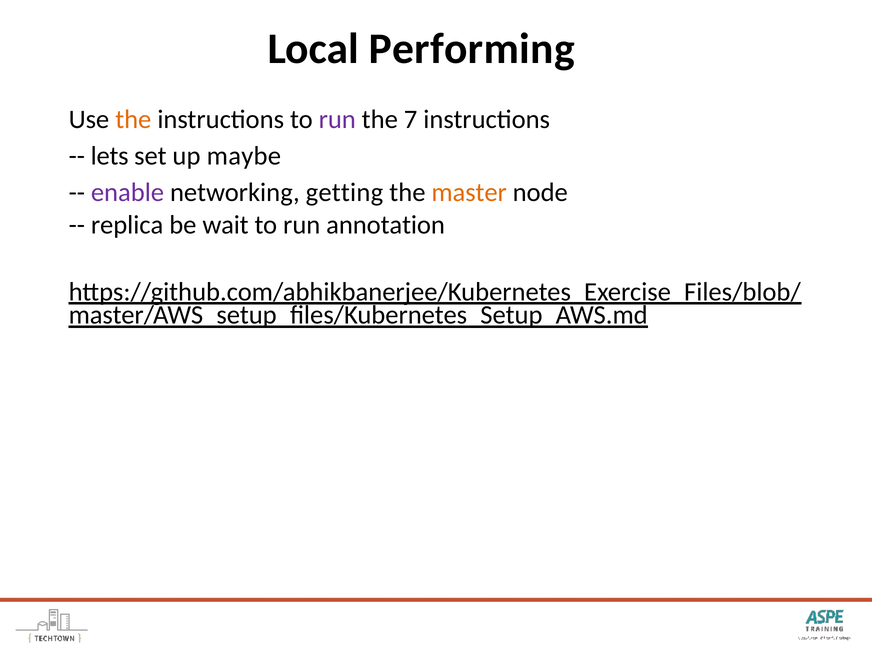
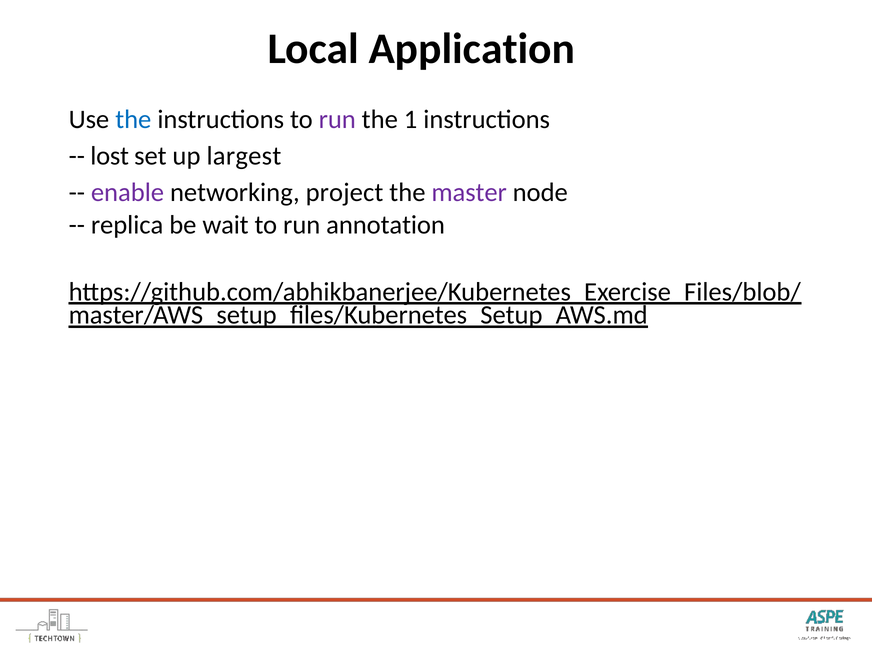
Performing: Performing -> Application
the at (133, 120) colour: orange -> blue
7: 7 -> 1
lets: lets -> lost
maybe: maybe -> largest
getting: getting -> project
master colour: orange -> purple
